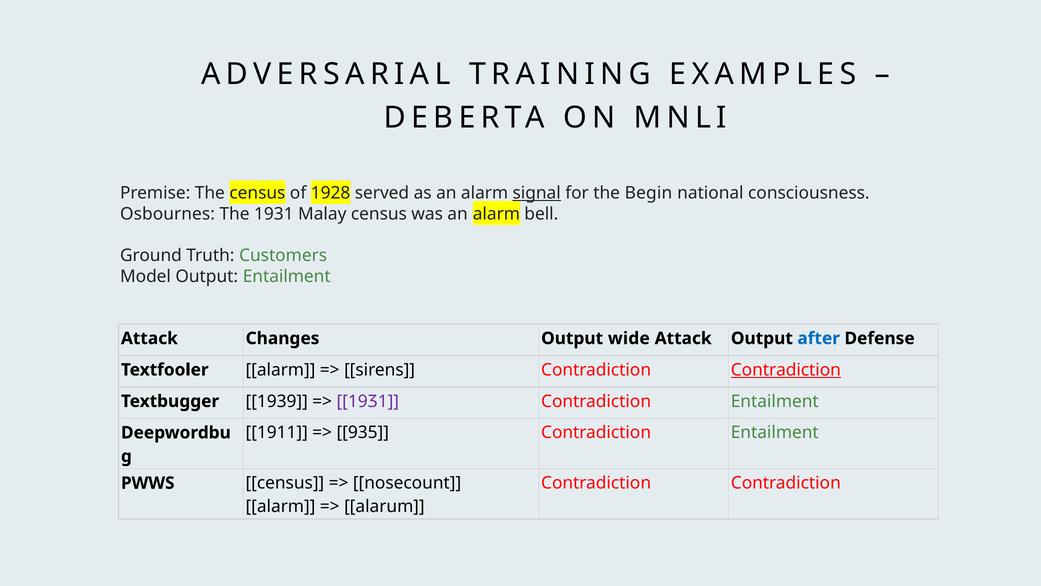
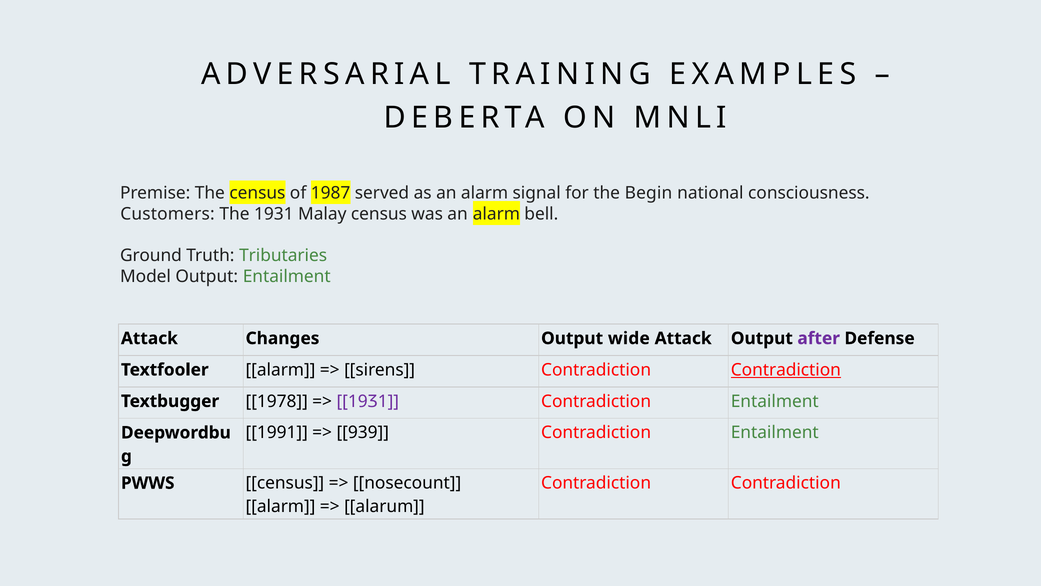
1928: 1928 -> 1987
signal underline: present -> none
Osbournes: Osbournes -> Customers
Customers: Customers -> Tributaries
after colour: blue -> purple
1939: 1939 -> 1978
1911: 1911 -> 1991
935: 935 -> 939
